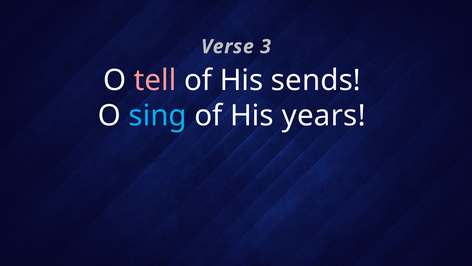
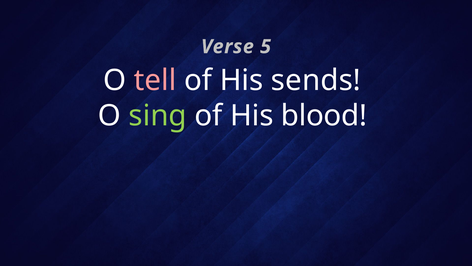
3: 3 -> 5
sing colour: light blue -> light green
years: years -> blood
